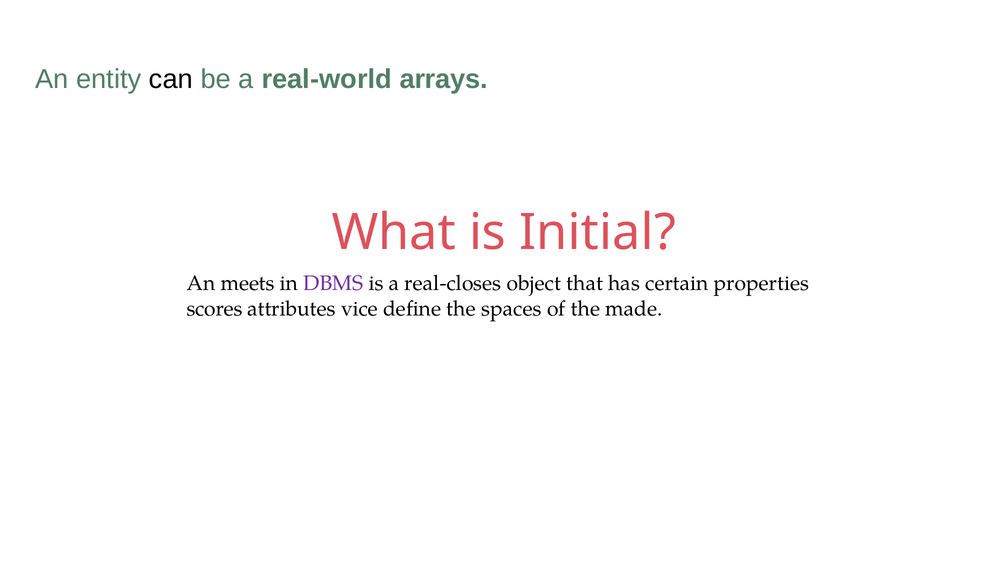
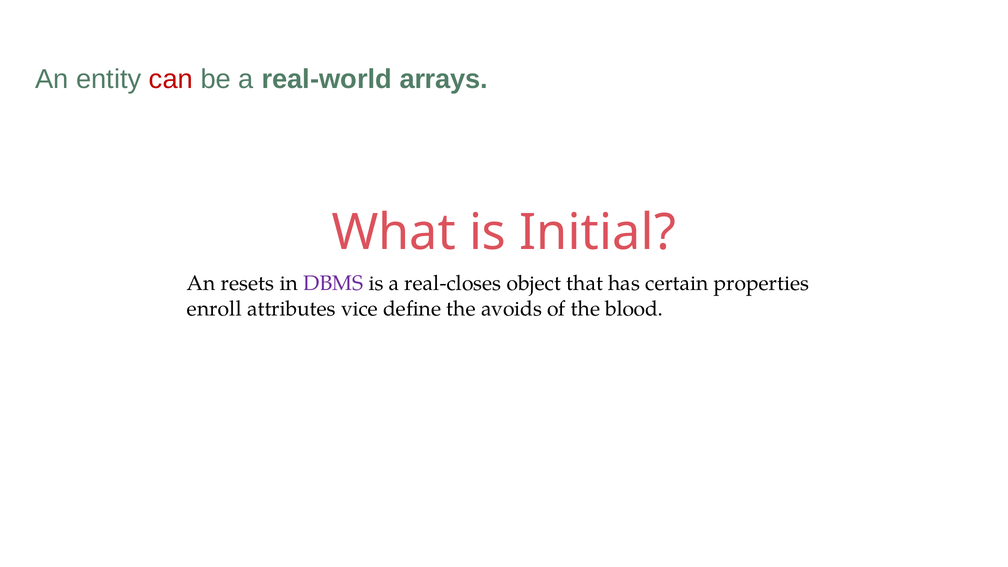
can colour: black -> red
meets: meets -> resets
scores: scores -> enroll
spaces: spaces -> avoids
made: made -> blood
